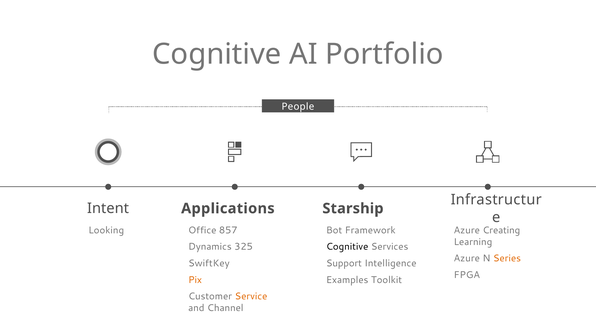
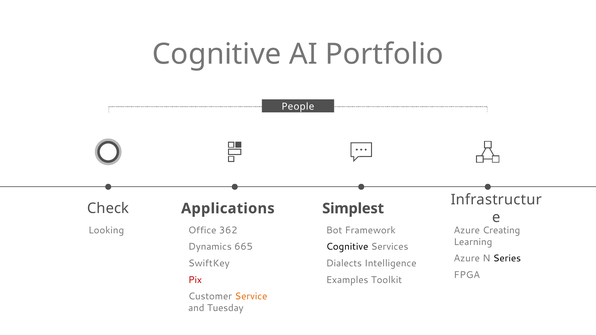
Intent: Intent -> Check
Starship: Starship -> Simplest
857: 857 -> 362
325: 325 -> 665
Series colour: orange -> black
Support: Support -> Dialects
Pix colour: orange -> red
Channel: Channel -> Tuesday
